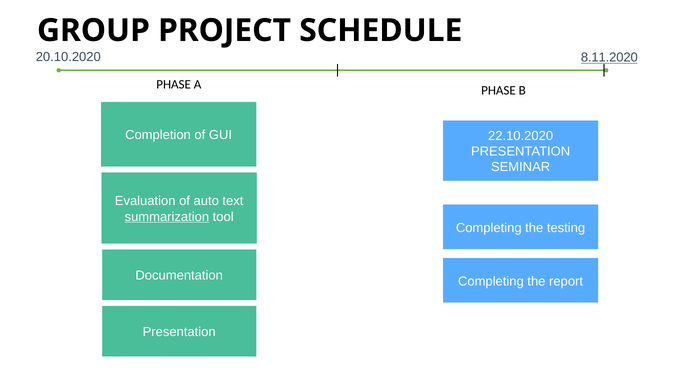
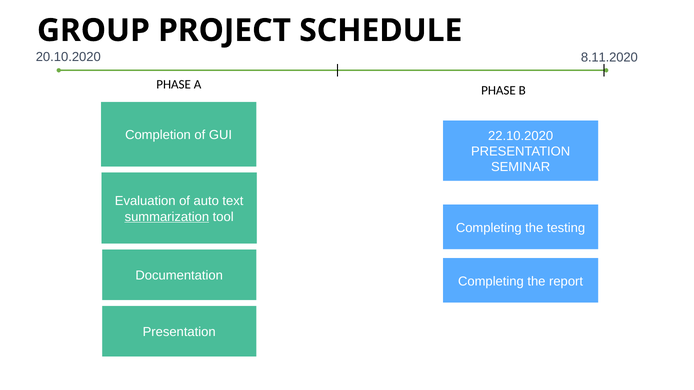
8.11.2020 underline: present -> none
